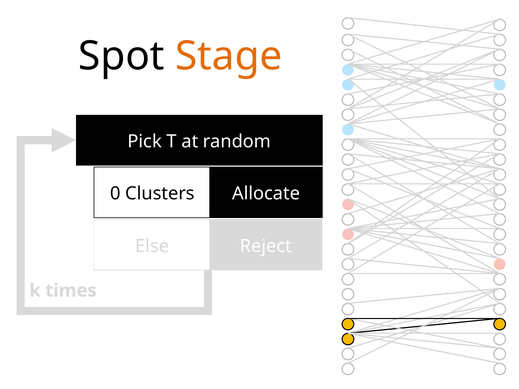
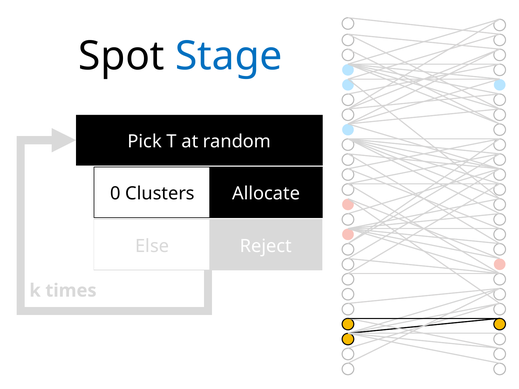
Stage colour: orange -> blue
